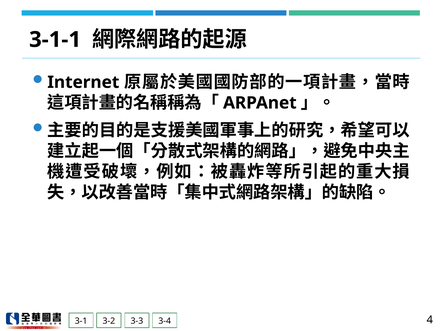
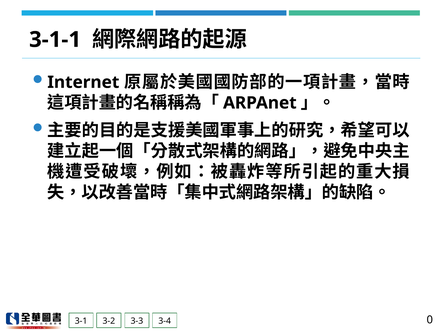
4: 4 -> 0
